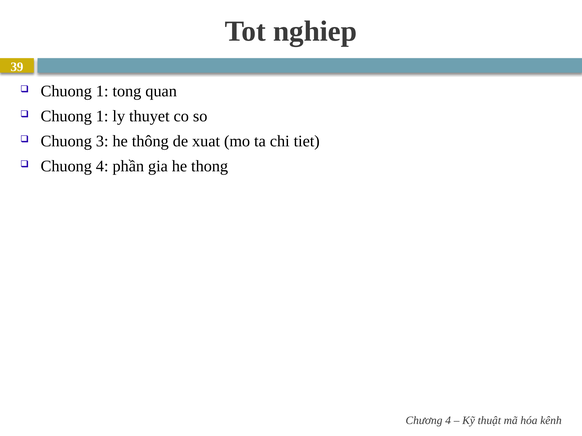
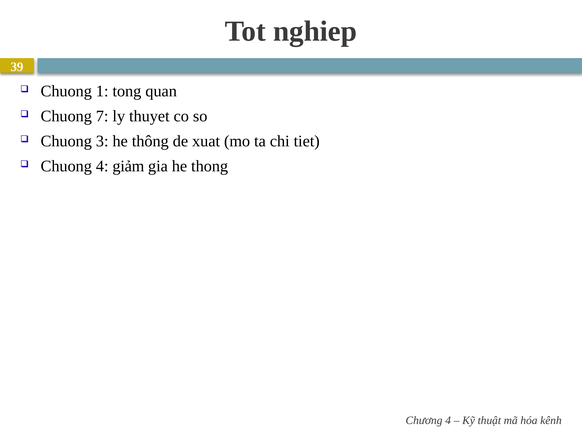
1 at (102, 116): 1 -> 7
phần: phần -> giảm
